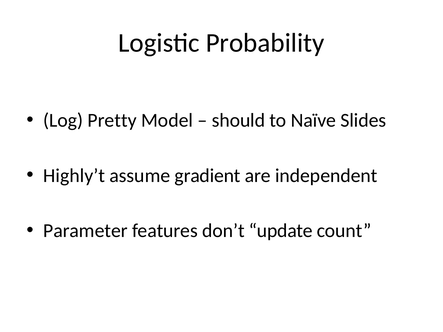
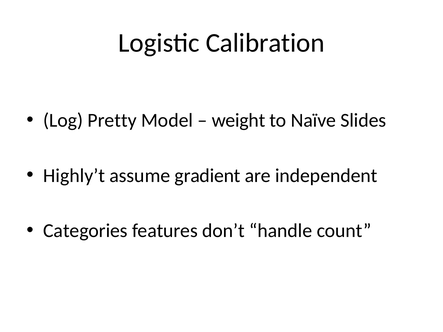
Probability: Probability -> Calibration
should: should -> weight
Parameter: Parameter -> Categories
update: update -> handle
